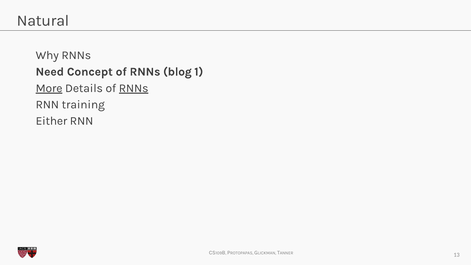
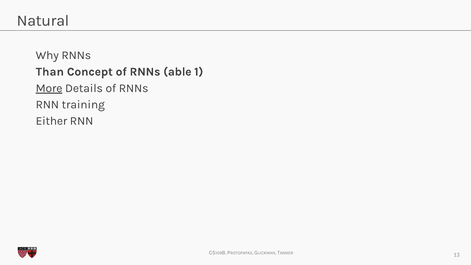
Need: Need -> Than
blog: blog -> able
RNNs at (134, 88) underline: present -> none
